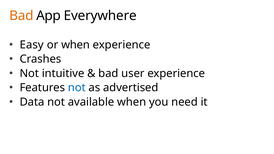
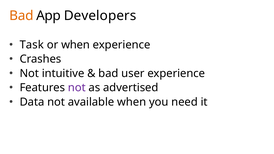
Everywhere: Everywhere -> Developers
Easy: Easy -> Task
not at (77, 88) colour: blue -> purple
